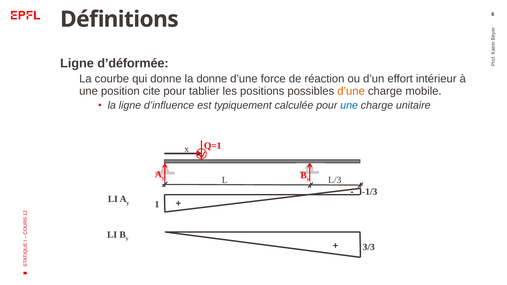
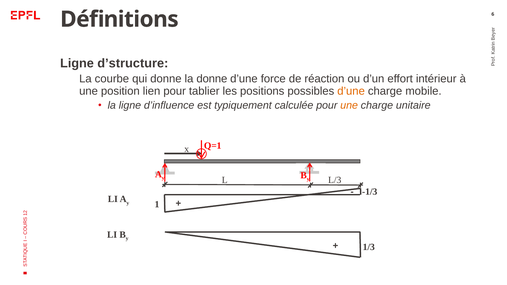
d’déformée: d’déformée -> d’structure
cite: cite -> lien
une at (349, 105) colour: blue -> orange
3/3: 3/3 -> 1/3
